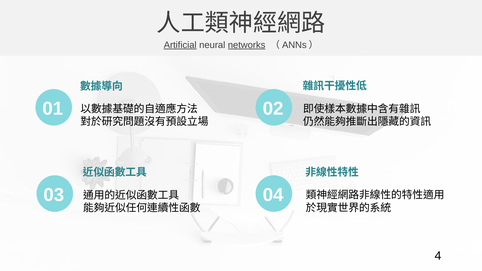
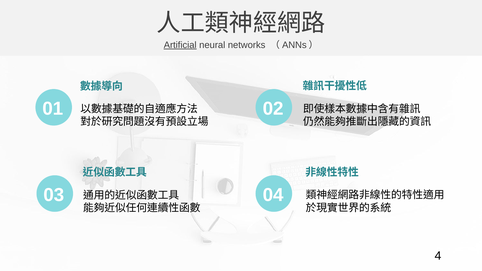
networks underline: present -> none
